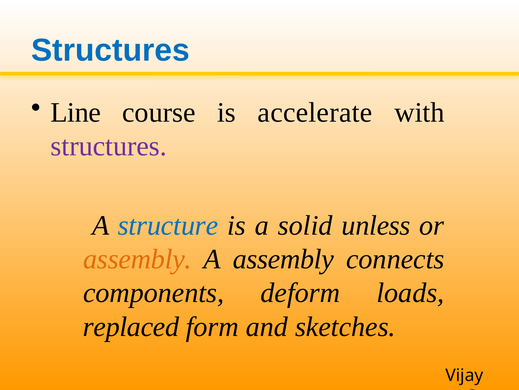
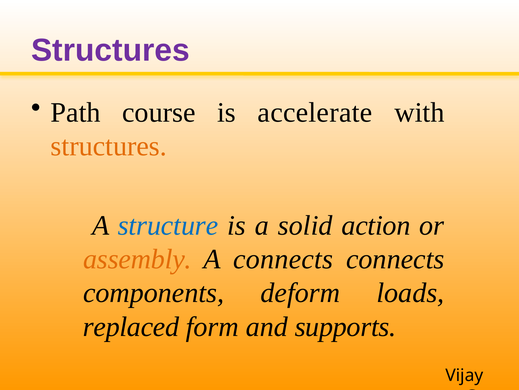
Structures at (110, 50) colour: blue -> purple
Line: Line -> Path
structures at (109, 146) colour: purple -> orange
unless: unless -> action
A assembly: assembly -> connects
sketches: sketches -> supports
